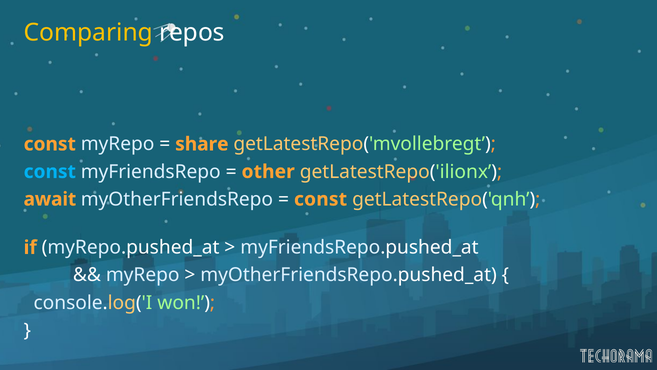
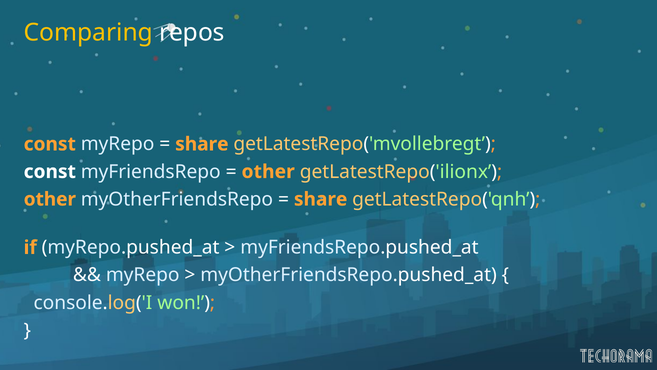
const at (50, 171) colour: light blue -> white
await at (50, 199): await -> other
const at (321, 199): const -> share
